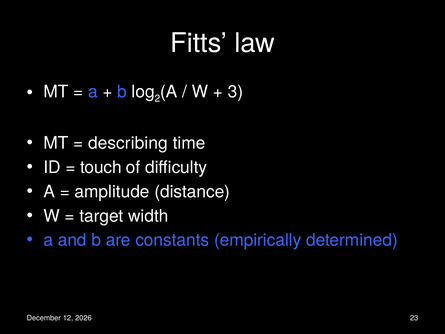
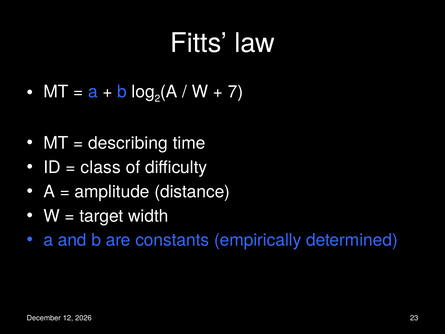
3: 3 -> 7
touch: touch -> class
